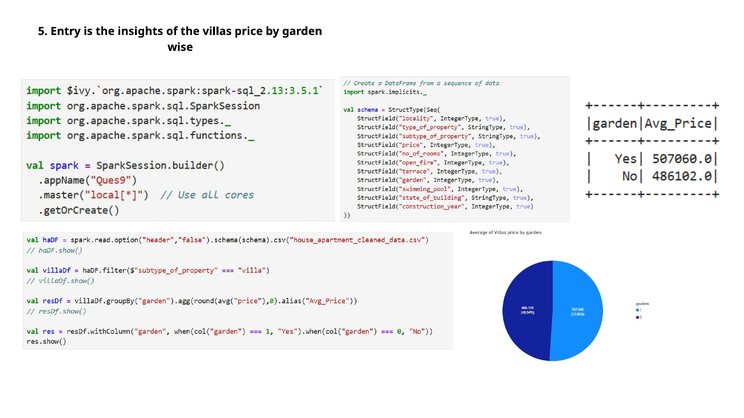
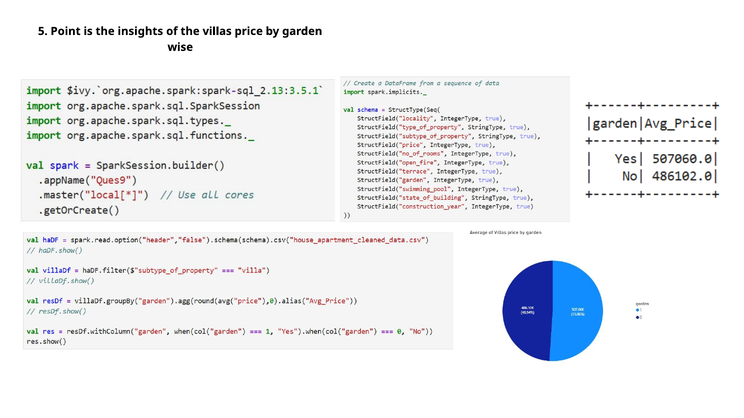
Entry: Entry -> Point
